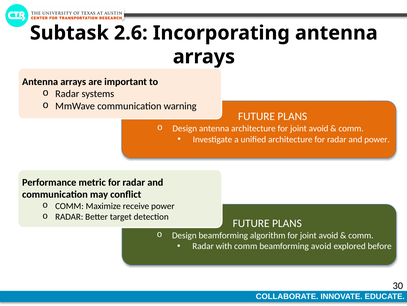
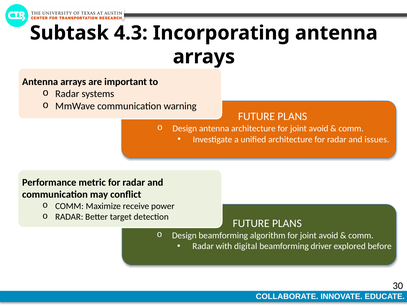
2.6: 2.6 -> 4.3
and power: power -> issues
with comm: comm -> digital
beamforming avoid: avoid -> driver
